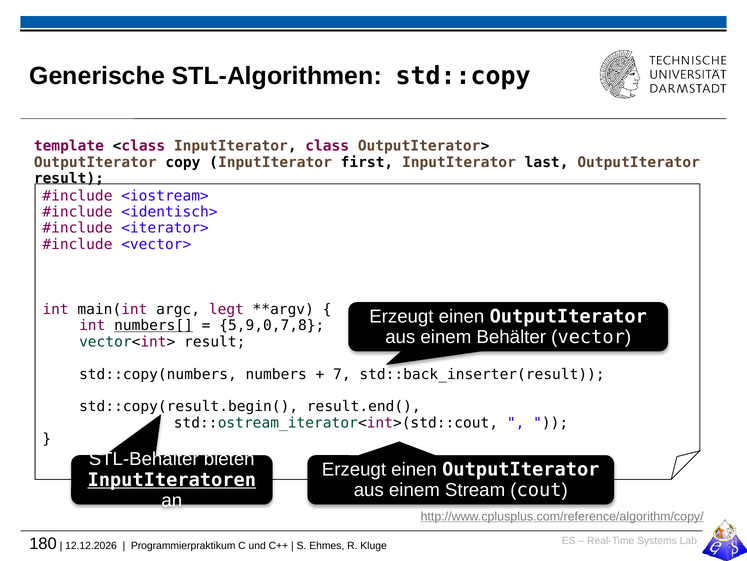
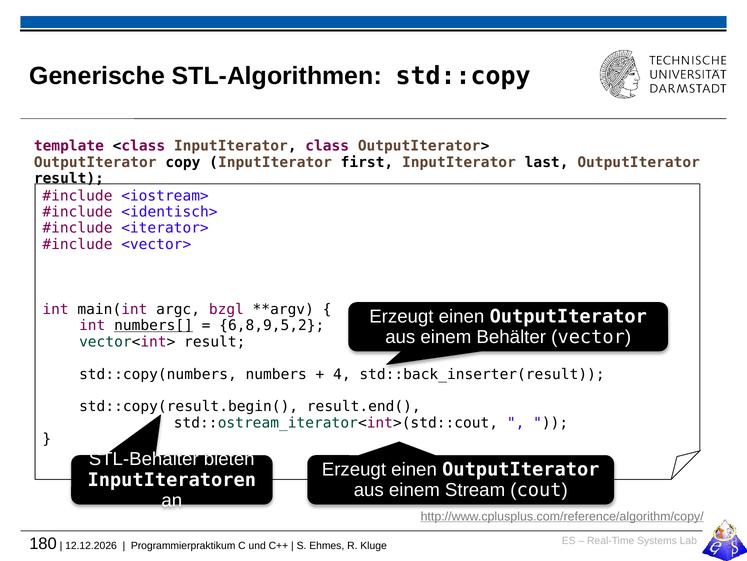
legt: legt -> bzgl
5,9,0,7,8: 5,9,0,7,8 -> 6,8,9,5,2
7: 7 -> 4
InputIteratoren underline: present -> none
